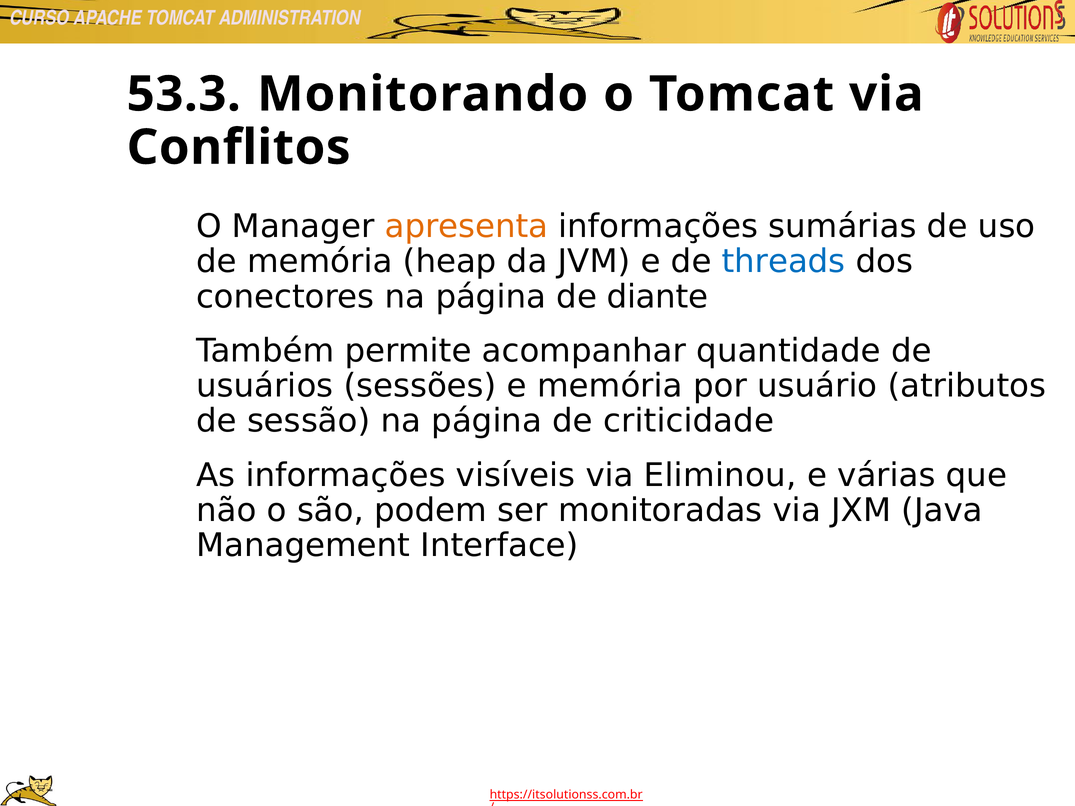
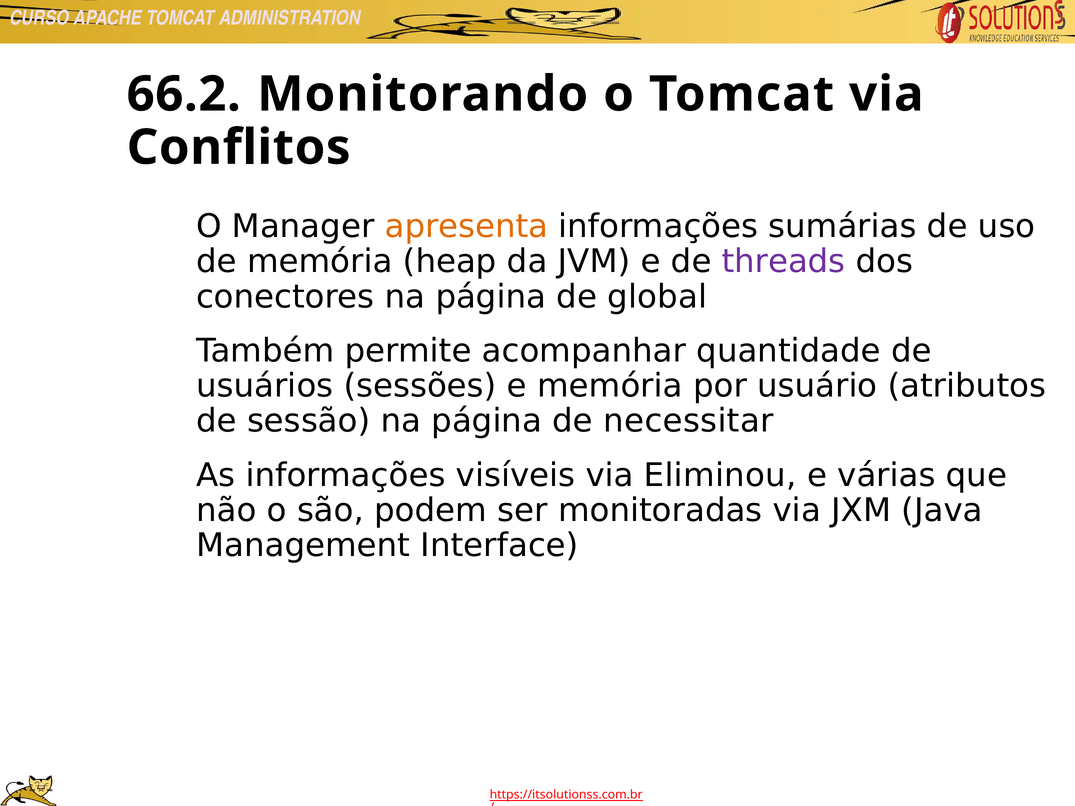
53.3: 53.3 -> 66.2
threads colour: blue -> purple
diante: diante -> global
criticidade: criticidade -> necessitar
